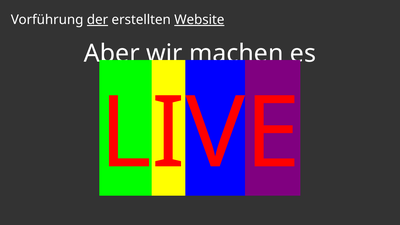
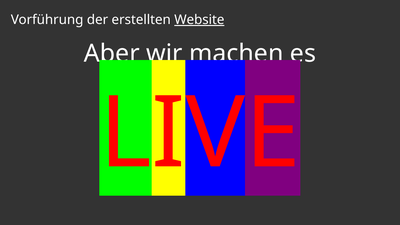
der underline: present -> none
